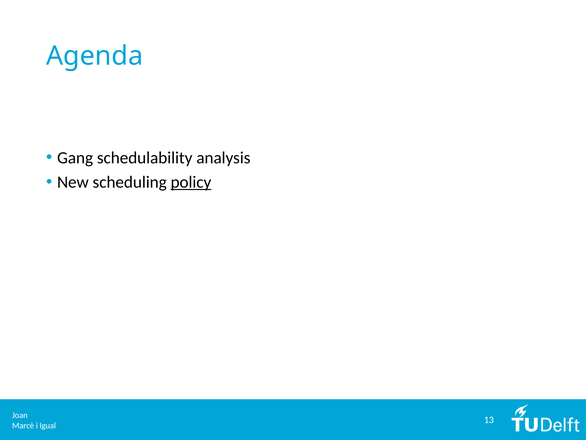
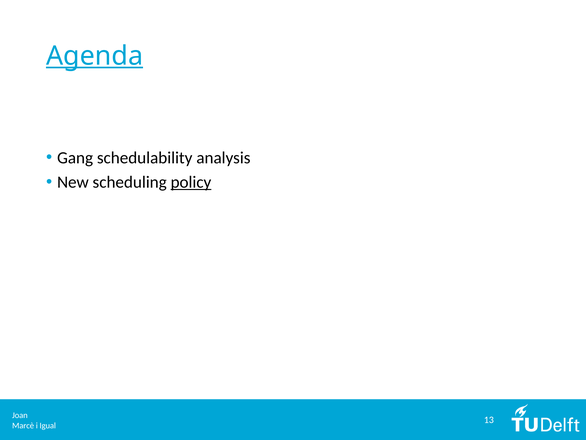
Agenda underline: none -> present
